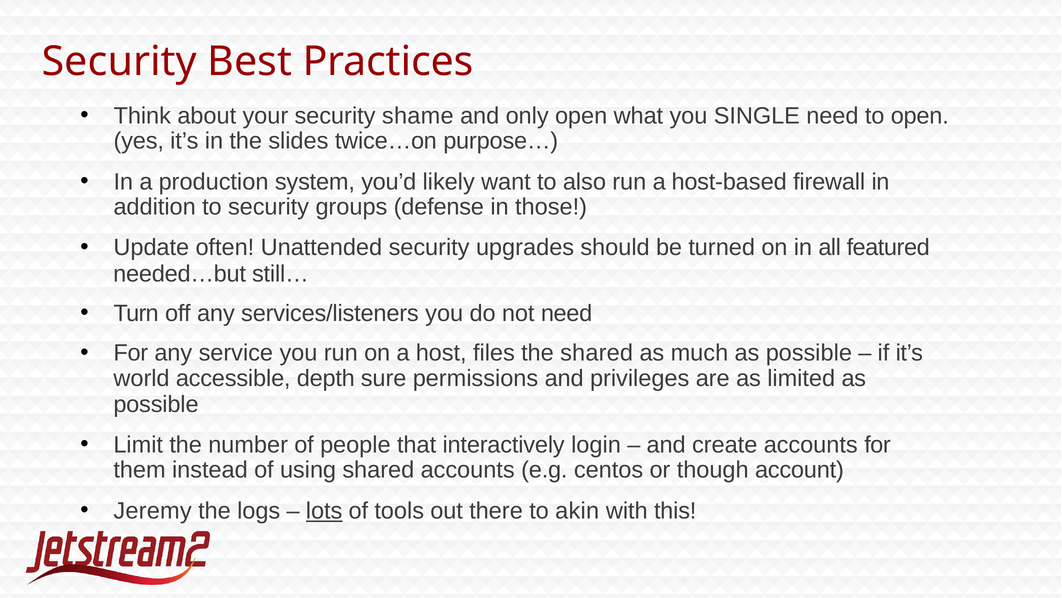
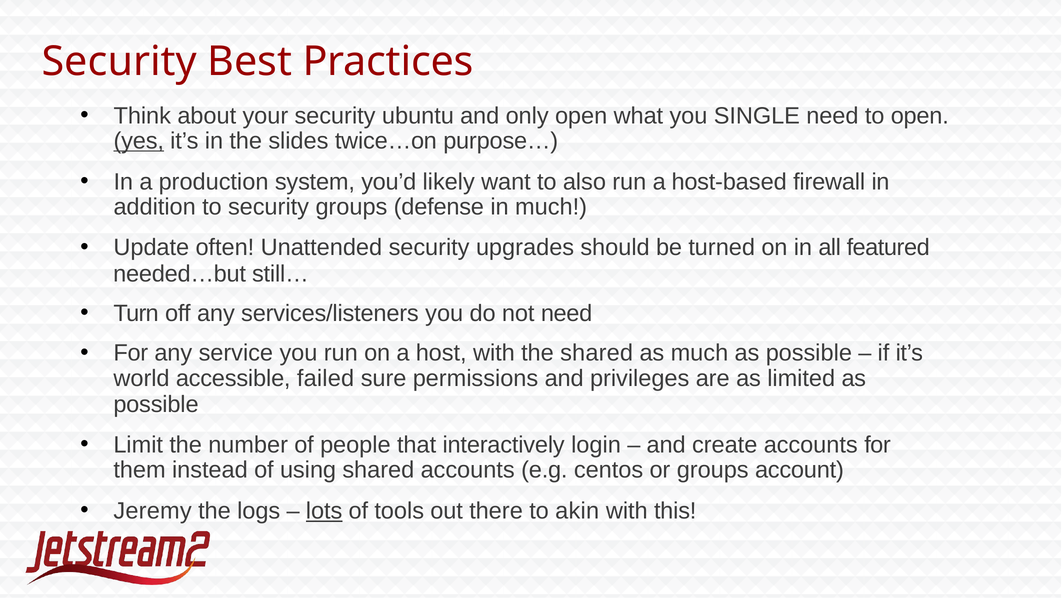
shame: shame -> ubuntu
yes underline: none -> present
in those: those -> much
host files: files -> with
depth: depth -> failed
or though: though -> groups
